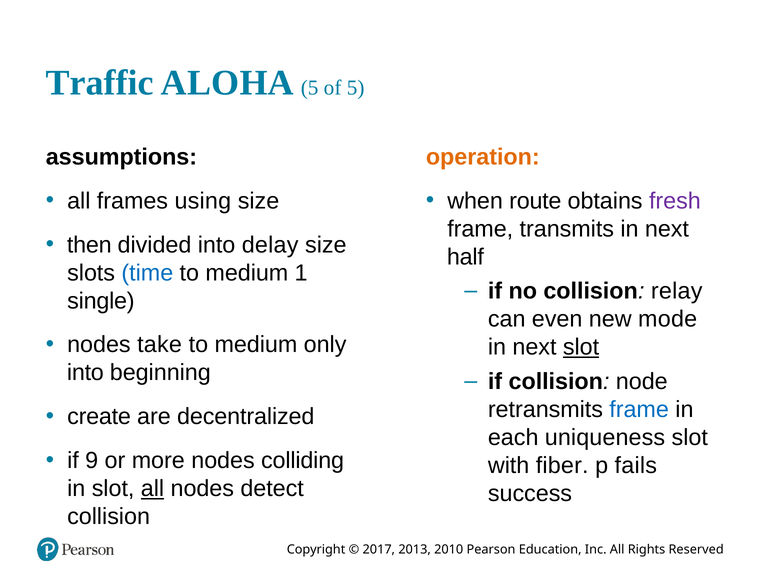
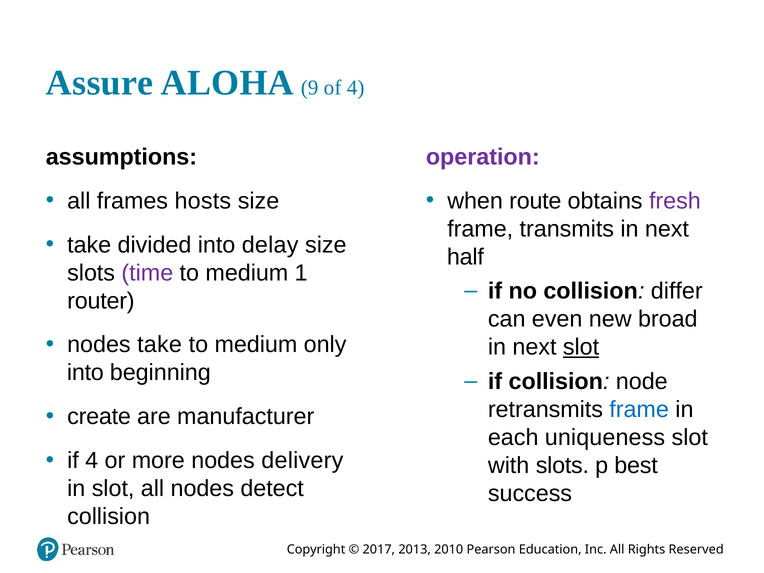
Traffic: Traffic -> Assure
A 5: 5 -> 9
of 5: 5 -> 4
operation colour: orange -> purple
using: using -> hosts
then at (89, 245): then -> take
time colour: blue -> purple
relay: relay -> differ
single: single -> router
mode: mode -> broad
decentralized: decentralized -> manufacturer
if 9: 9 -> 4
colliding: colliding -> delivery
with fiber: fiber -> slots
fails: fails -> best
all at (152, 489) underline: present -> none
